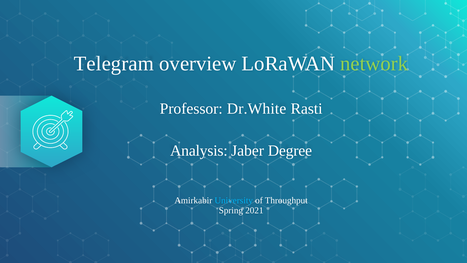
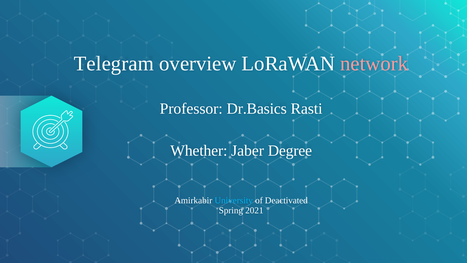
network colour: light green -> pink
Dr.White: Dr.White -> Dr.Basics
Analysis: Analysis -> Whether
Throughput: Throughput -> Deactivated
